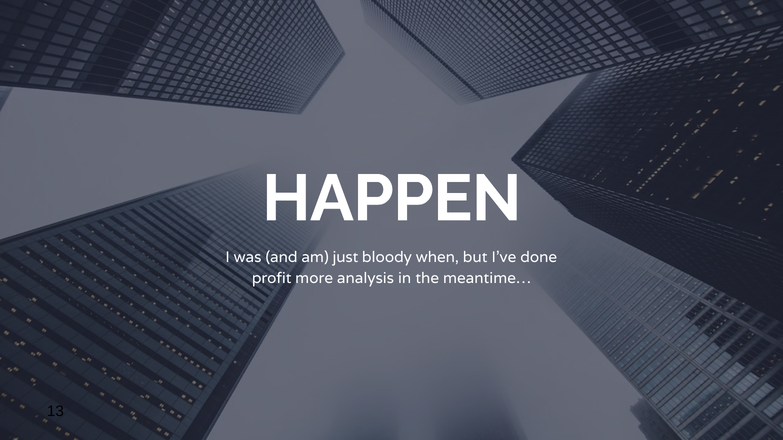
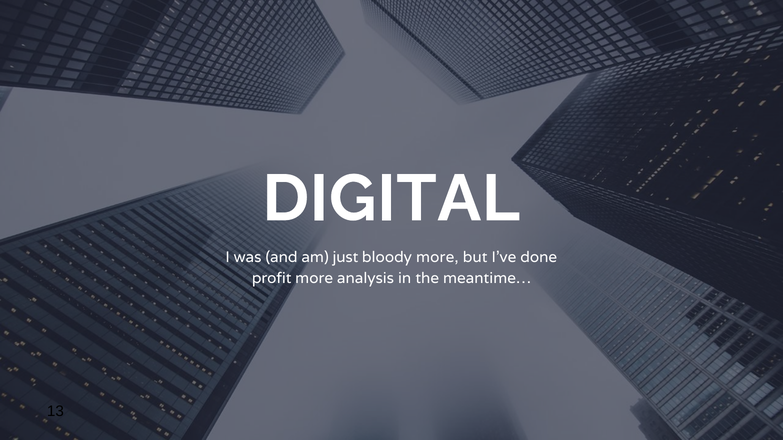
HAPPEN: HAPPEN -> DIGITAL
bloody when: when -> more
